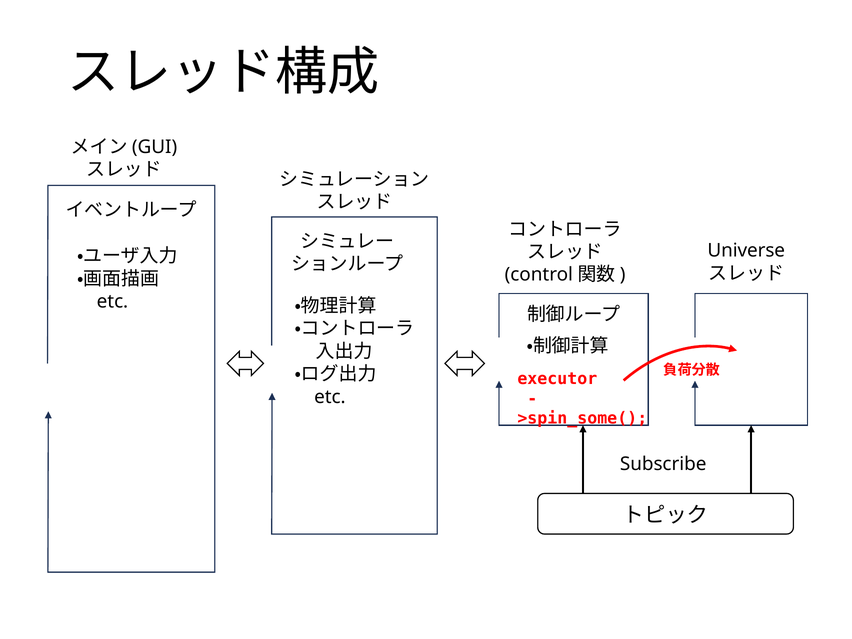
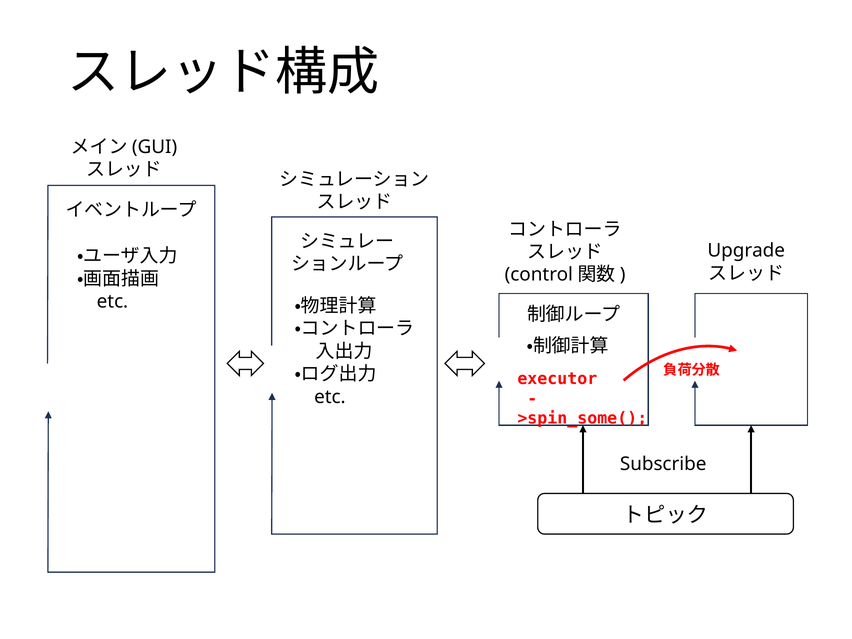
Universe: Universe -> Upgrade
